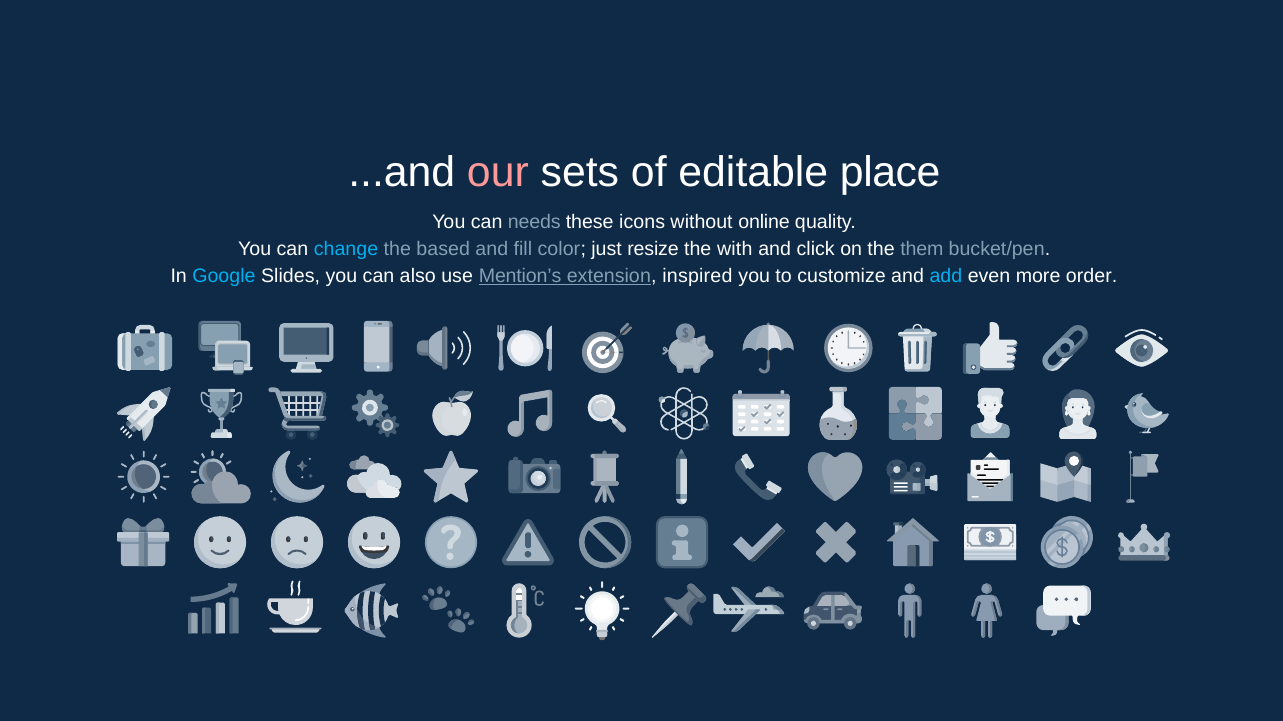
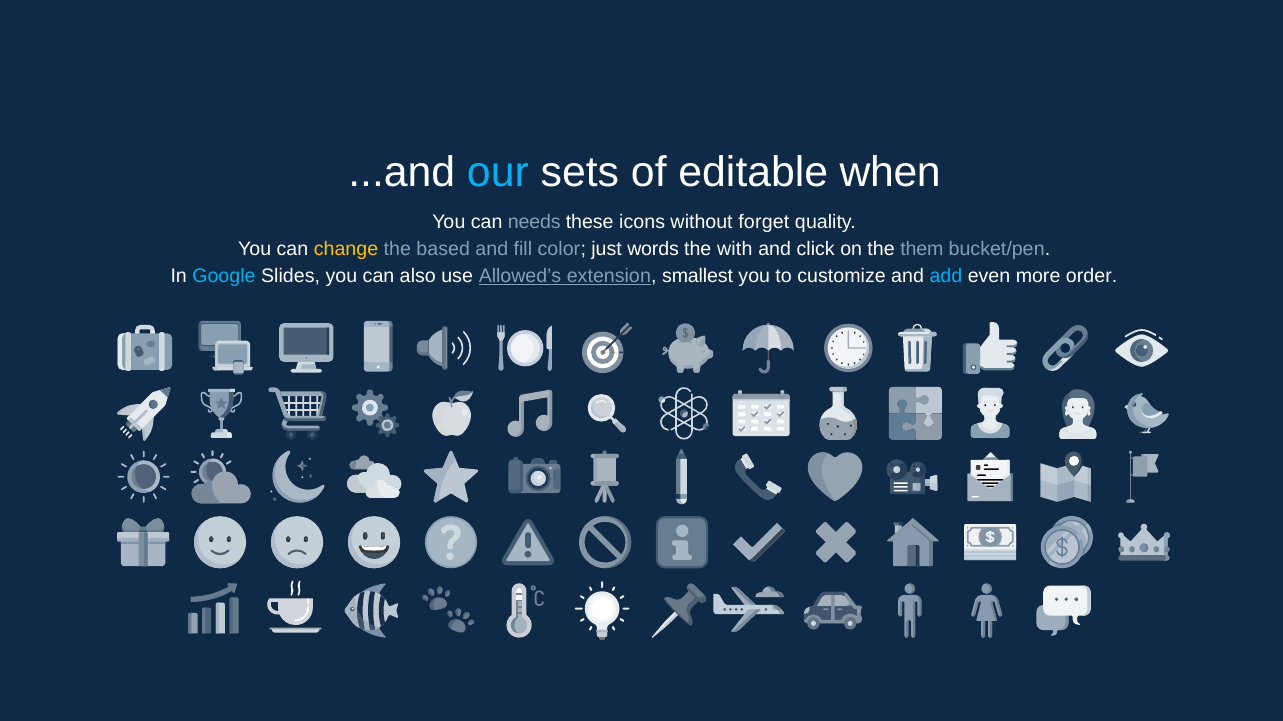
our colour: pink -> light blue
place: place -> when
online: online -> forget
change colour: light blue -> yellow
resize: resize -> words
Mention’s: Mention’s -> Allowed’s
inspired: inspired -> smallest
